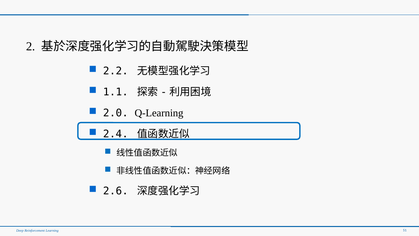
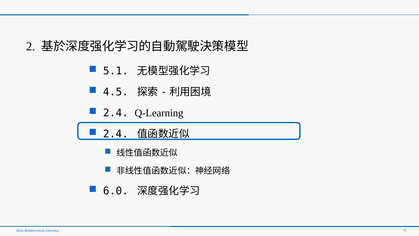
2.2: 2.2 -> 5.1
1.1: 1.1 -> 4.5
2.0 at (116, 113): 2.0 -> 2.4
2.6: 2.6 -> 6.0
